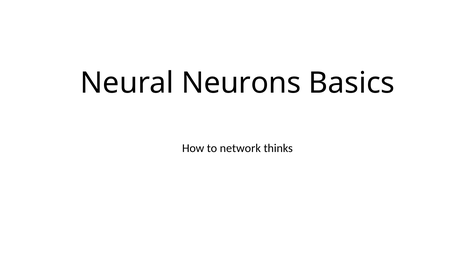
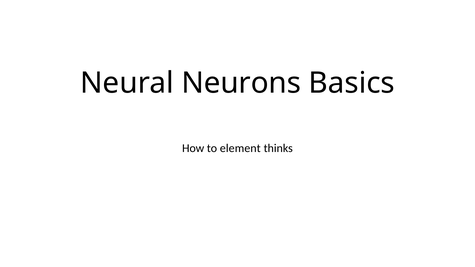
network: network -> element
